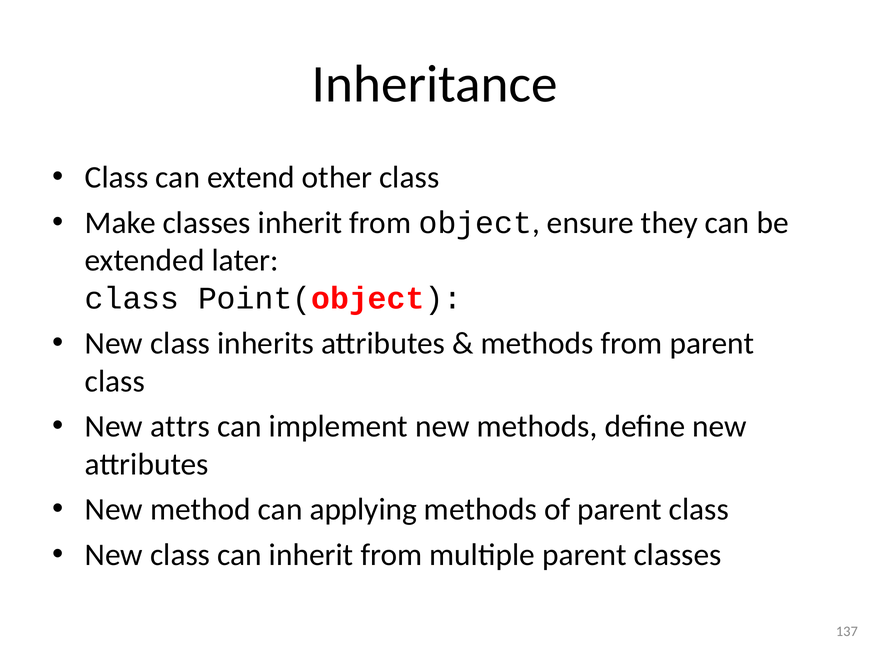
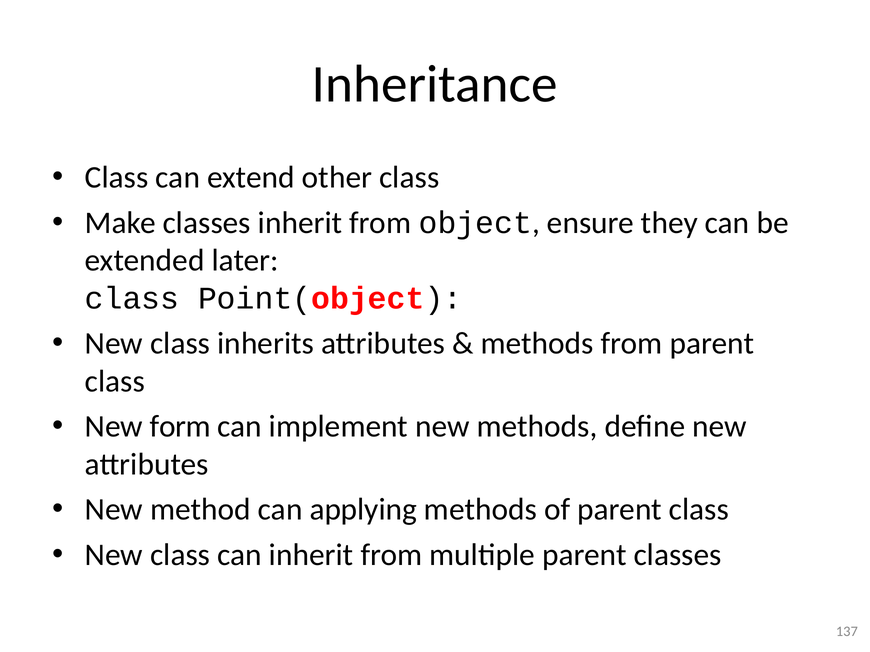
attrs: attrs -> form
